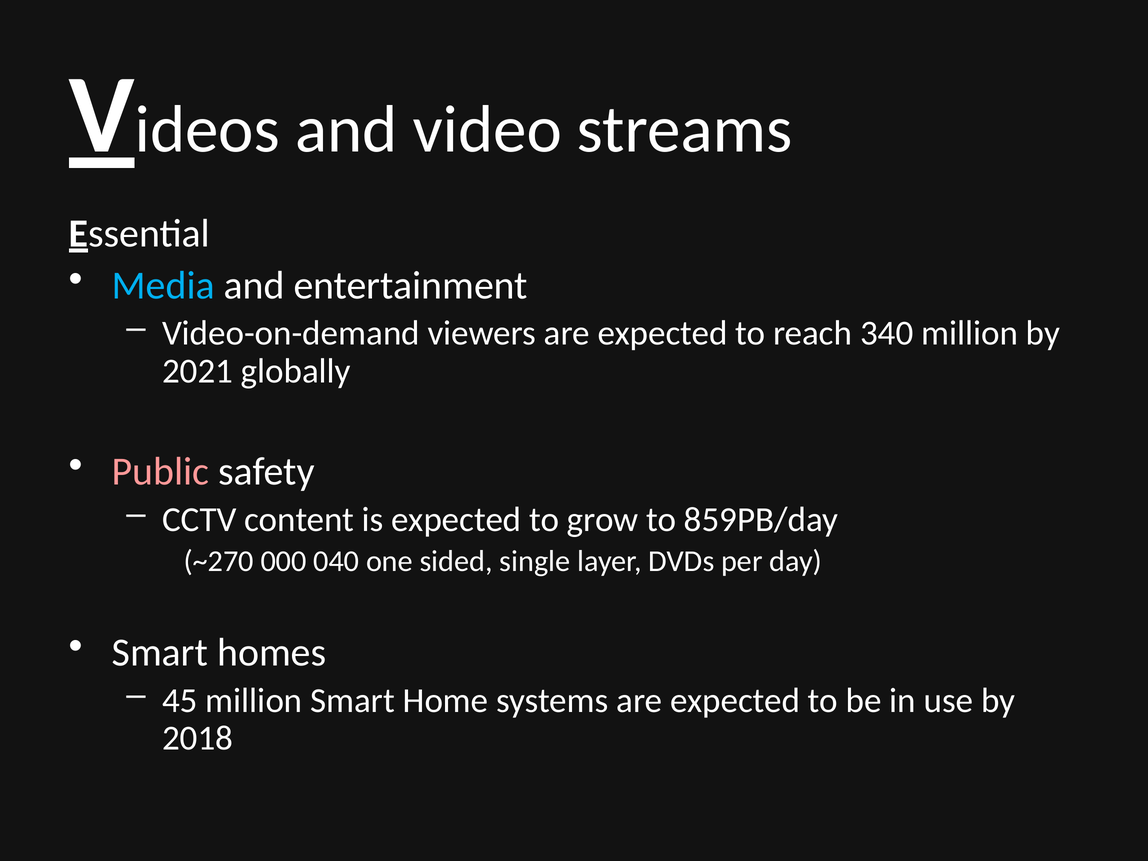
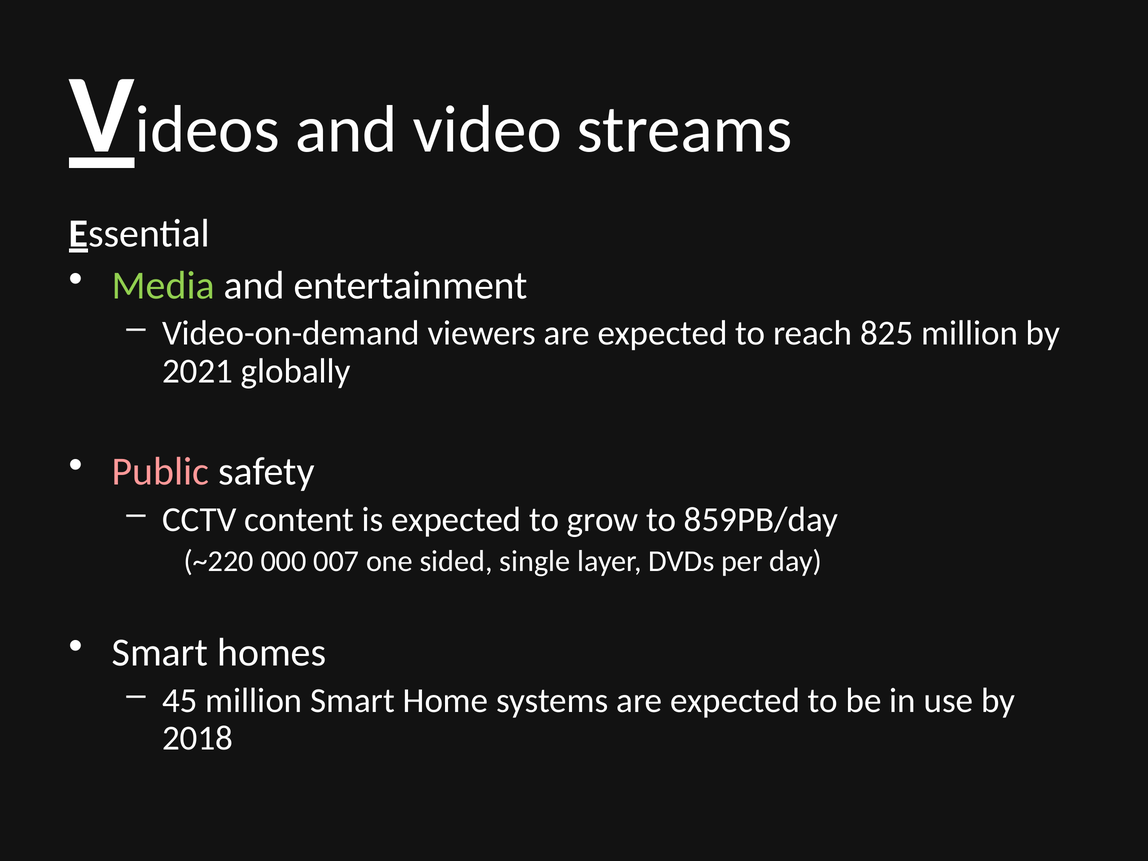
Media colour: light blue -> light green
340: 340 -> 825
~270: ~270 -> ~220
040: 040 -> 007
